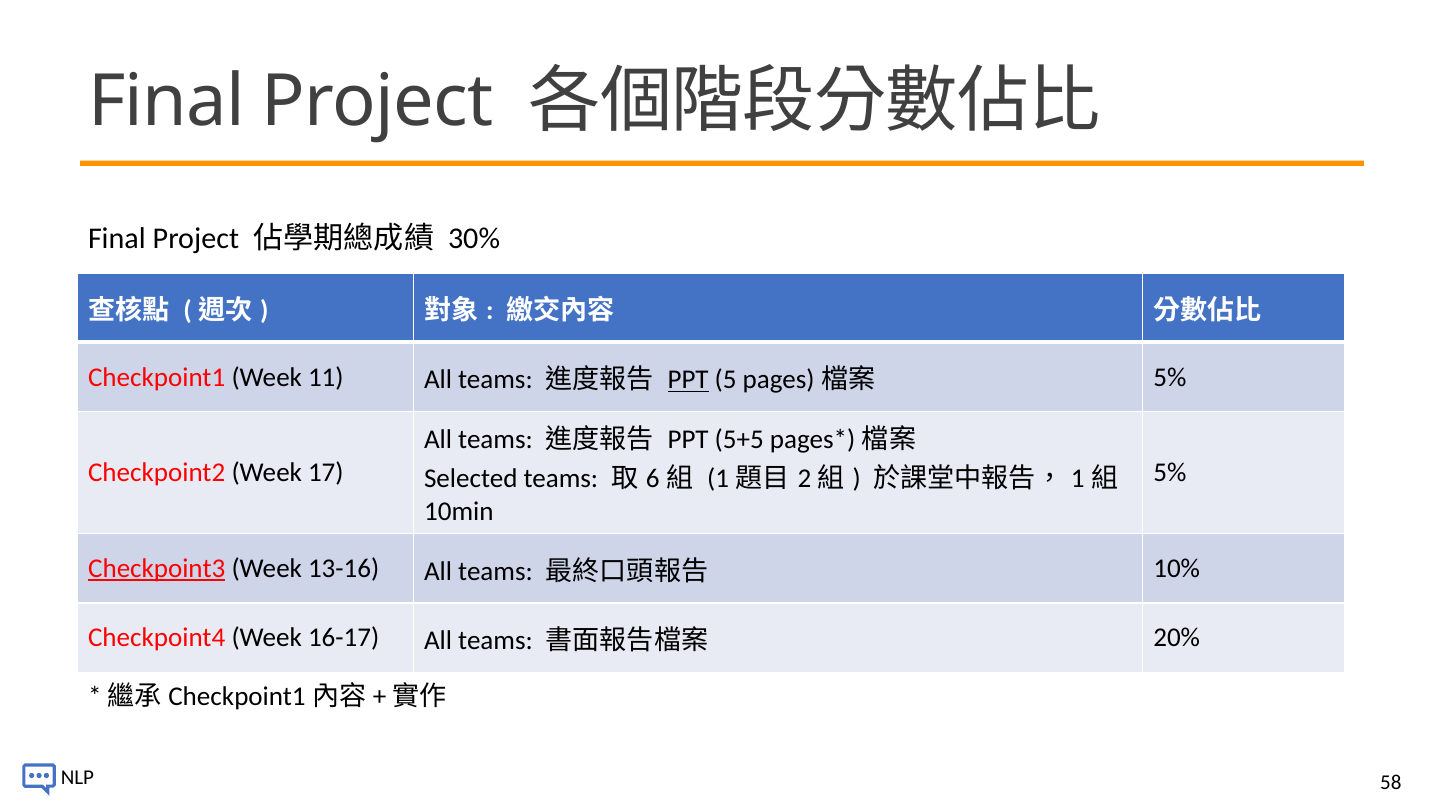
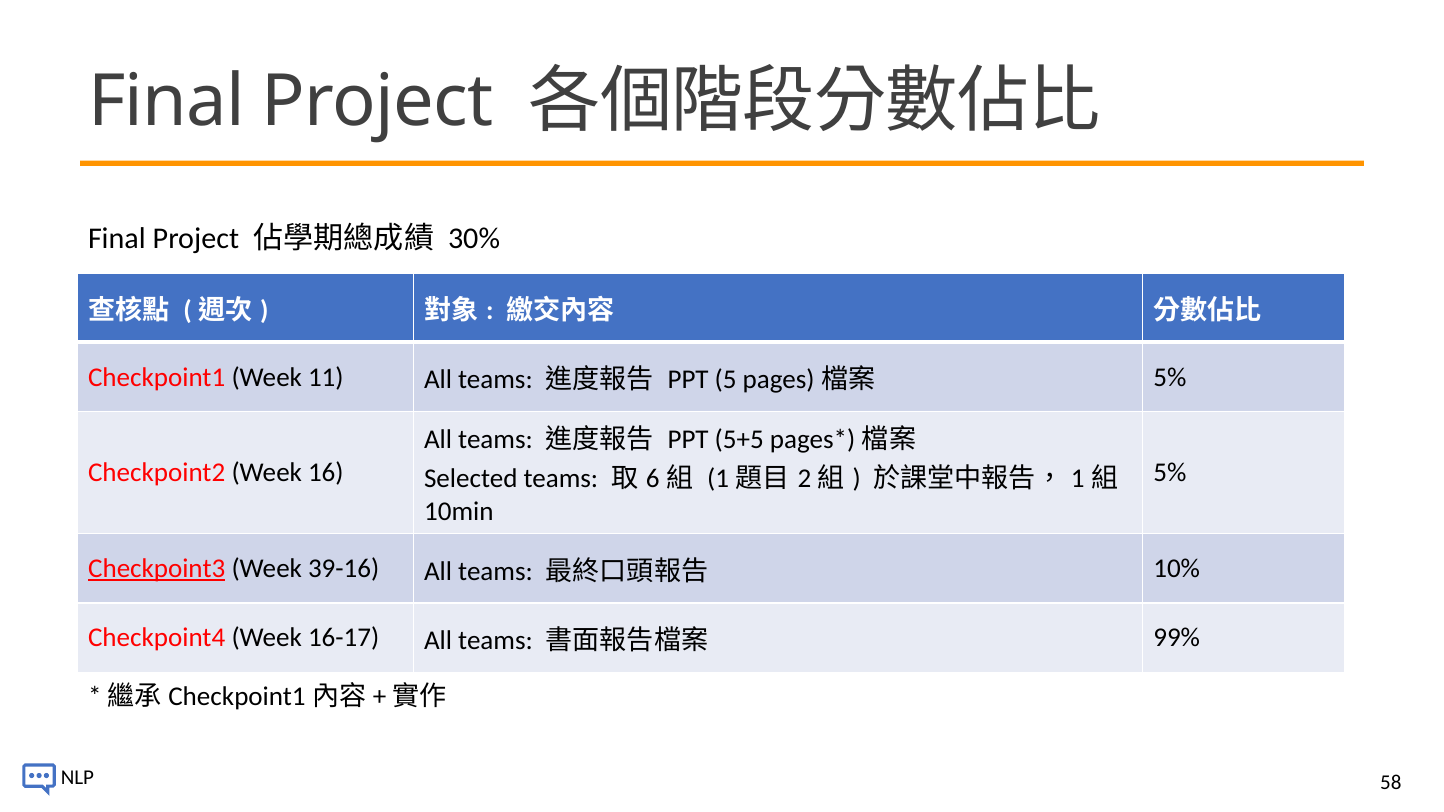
PPT at (688, 380) underline: present -> none
17: 17 -> 16
13-16: 13-16 -> 39-16
20%: 20% -> 99%
